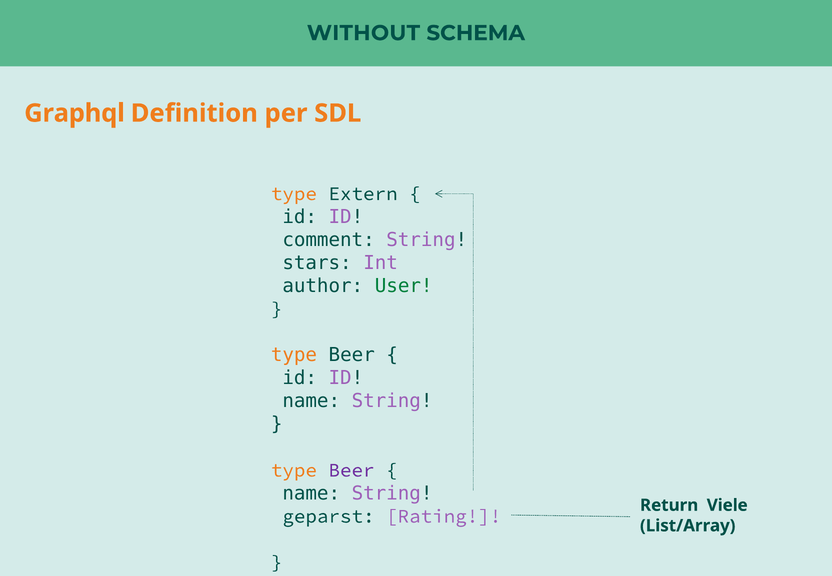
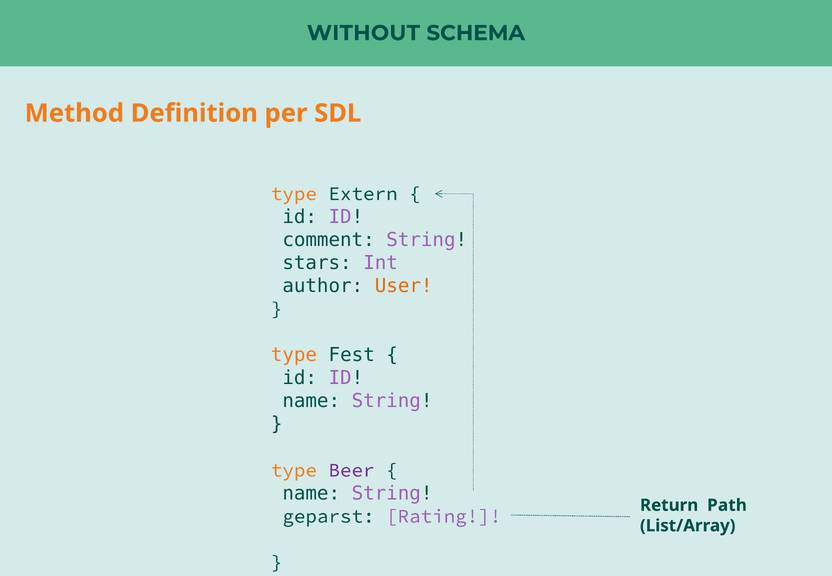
Graphql: Graphql -> Method
User colour: green -> orange
Beer at (352, 355): Beer -> Fest
Viele: Viele -> Path
